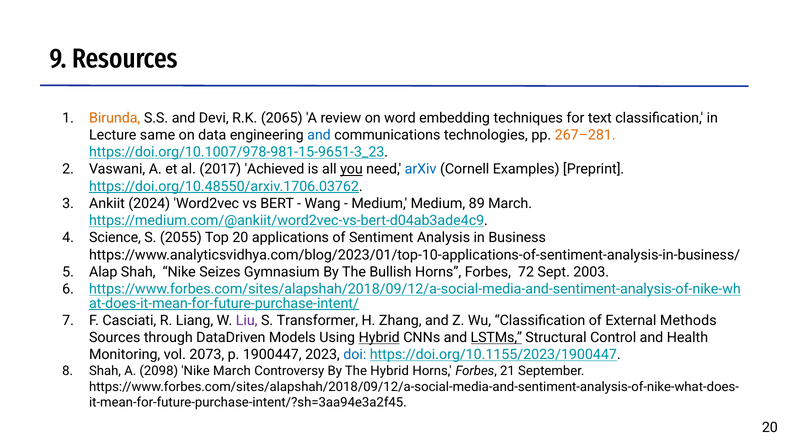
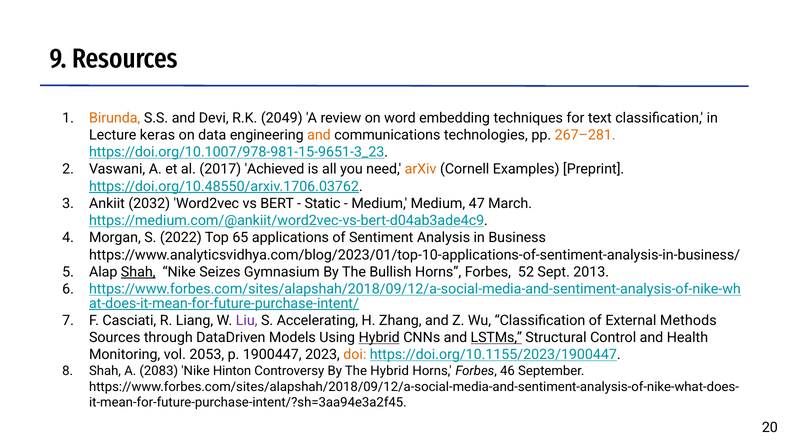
2065: 2065 -> 2049
same: same -> keras
and at (319, 135) colour: blue -> orange
you underline: present -> none
arXiv colour: blue -> orange
2024: 2024 -> 2032
Wang: Wang -> Static
89: 89 -> 47
Science: Science -> Morgan
2055: 2055 -> 2022
Top 20: 20 -> 65
Shah at (138, 272) underline: none -> present
72: 72 -> 52
2003: 2003 -> 2013
Transformer: Transformer -> Accelerating
2073: 2073 -> 2053
doi colour: blue -> orange
2098: 2098 -> 2083
Nike March: March -> Hinton
21: 21 -> 46
